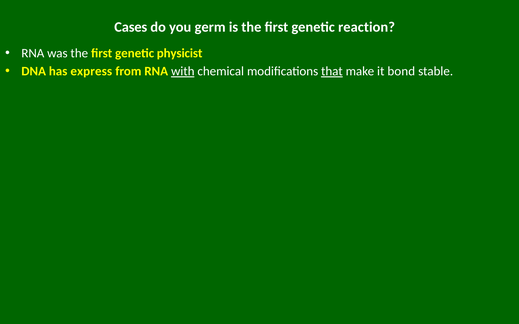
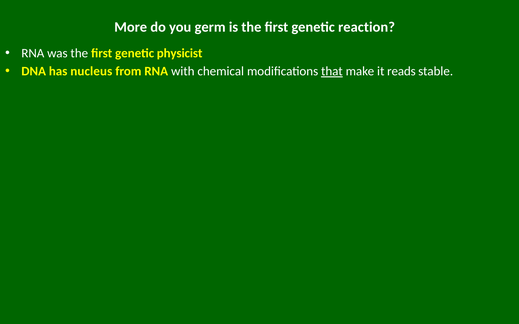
Cases: Cases -> More
express: express -> nucleus
with underline: present -> none
bond: bond -> reads
